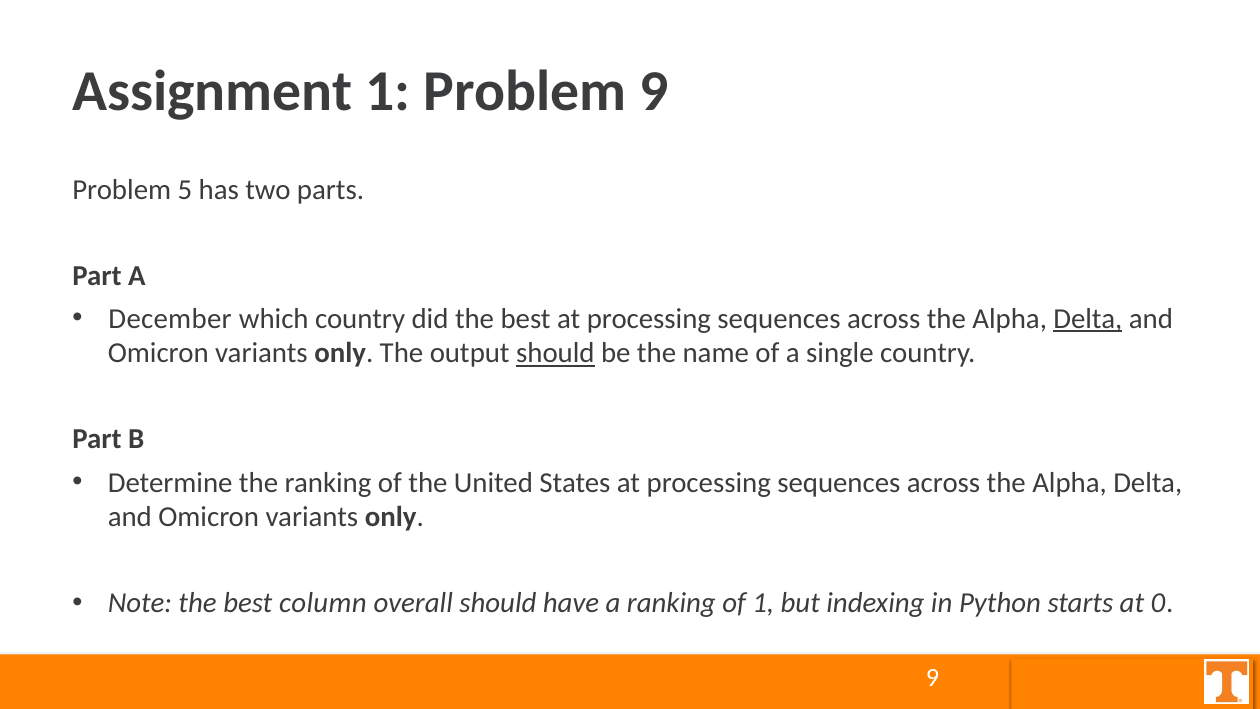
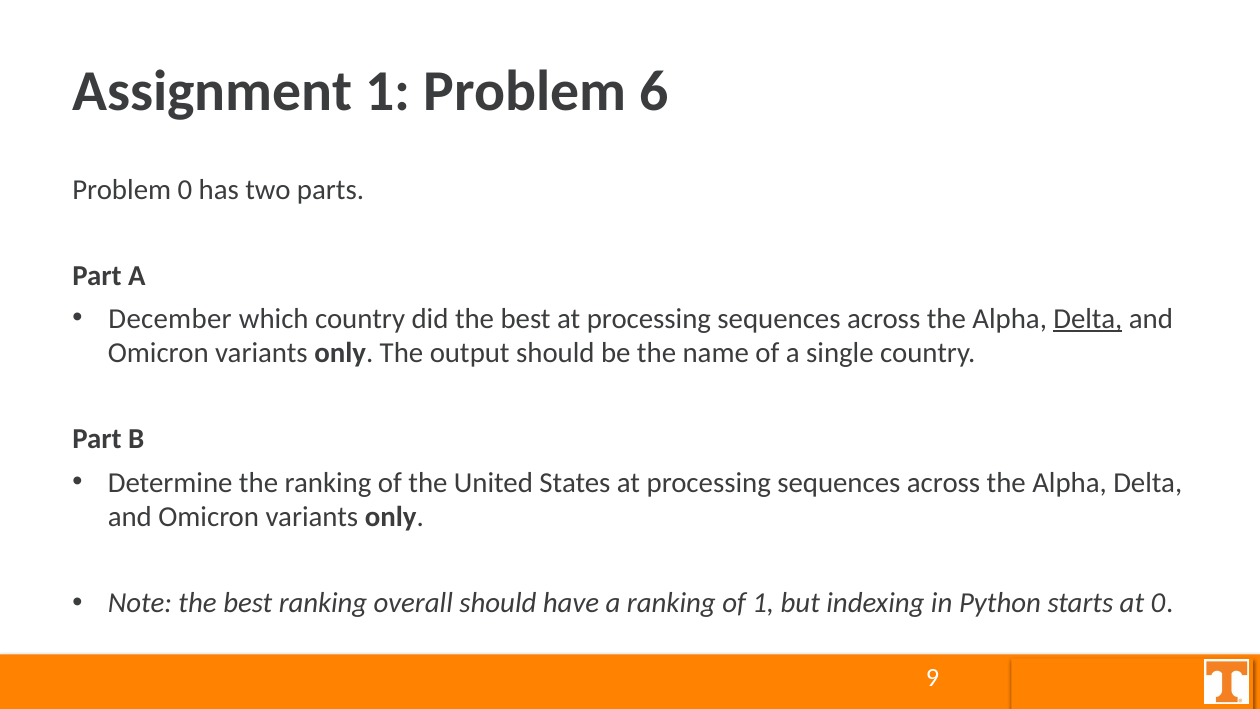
Problem 9: 9 -> 6
Problem 5: 5 -> 0
should at (555, 353) underline: present -> none
best column: column -> ranking
